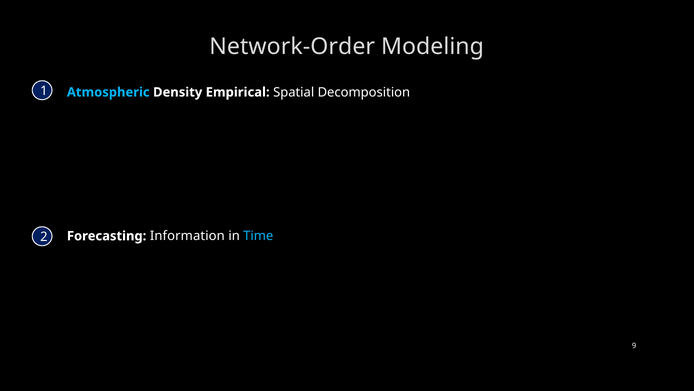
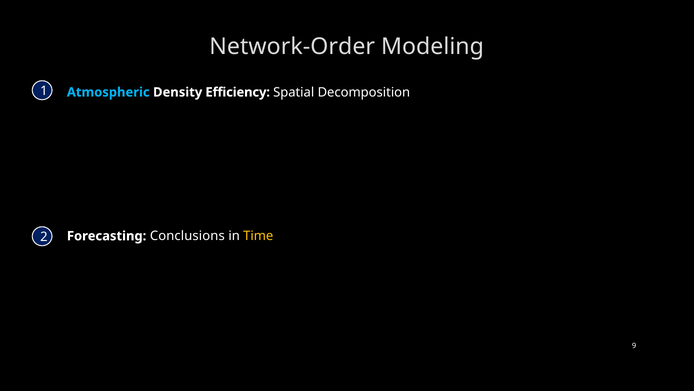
Empirical: Empirical -> Efficiency
Information: Information -> Conclusions
Time colour: light blue -> yellow
